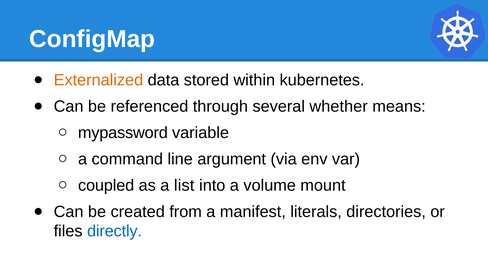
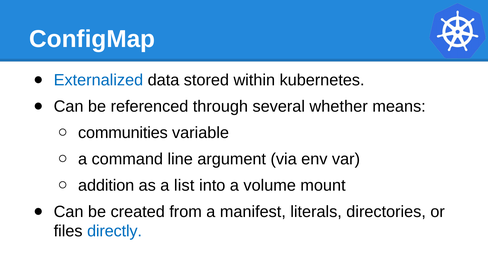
Externalized colour: orange -> blue
mypassword: mypassword -> communities
coupled: coupled -> addition
